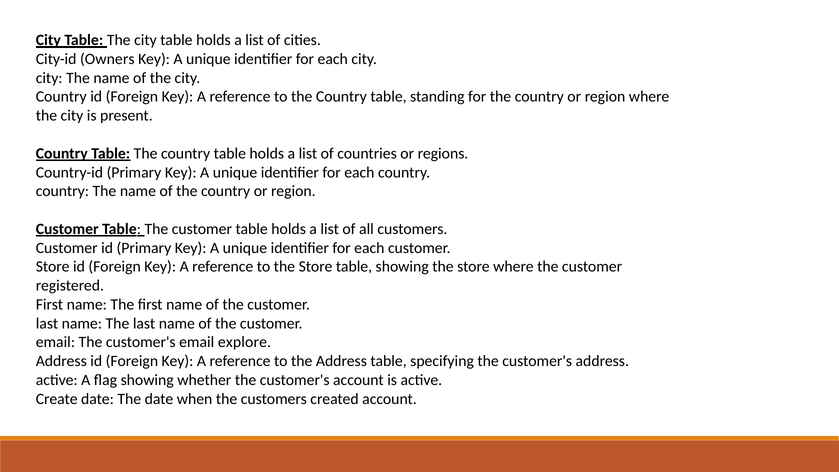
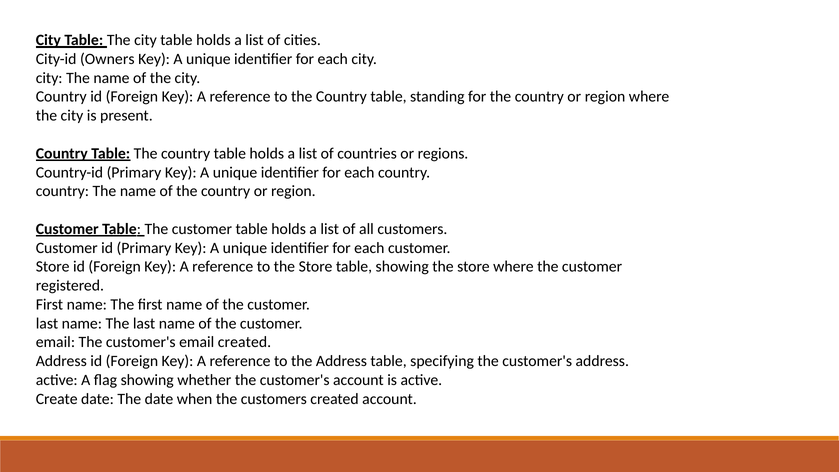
email explore: explore -> created
